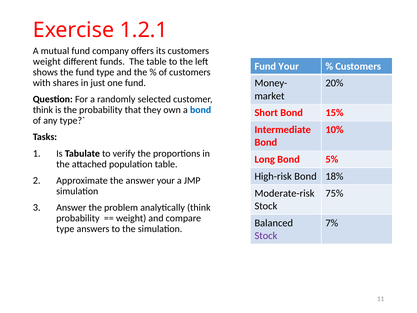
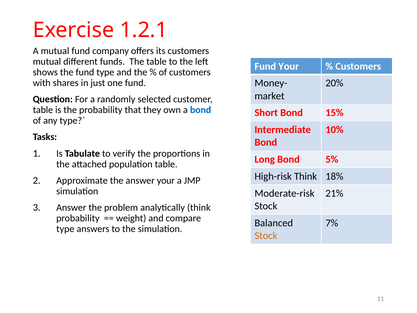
weight at (47, 62): weight -> mutual
think at (43, 110): think -> table
High-risk Bond: Bond -> Think
75%: 75% -> 21%
Stock at (266, 235) colour: purple -> orange
